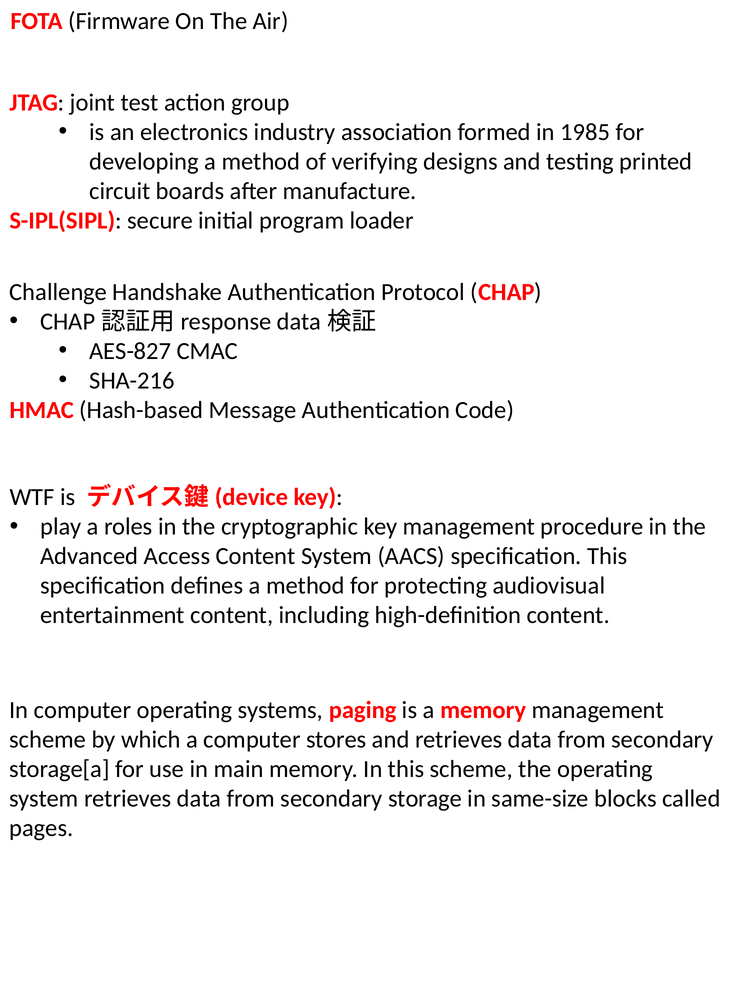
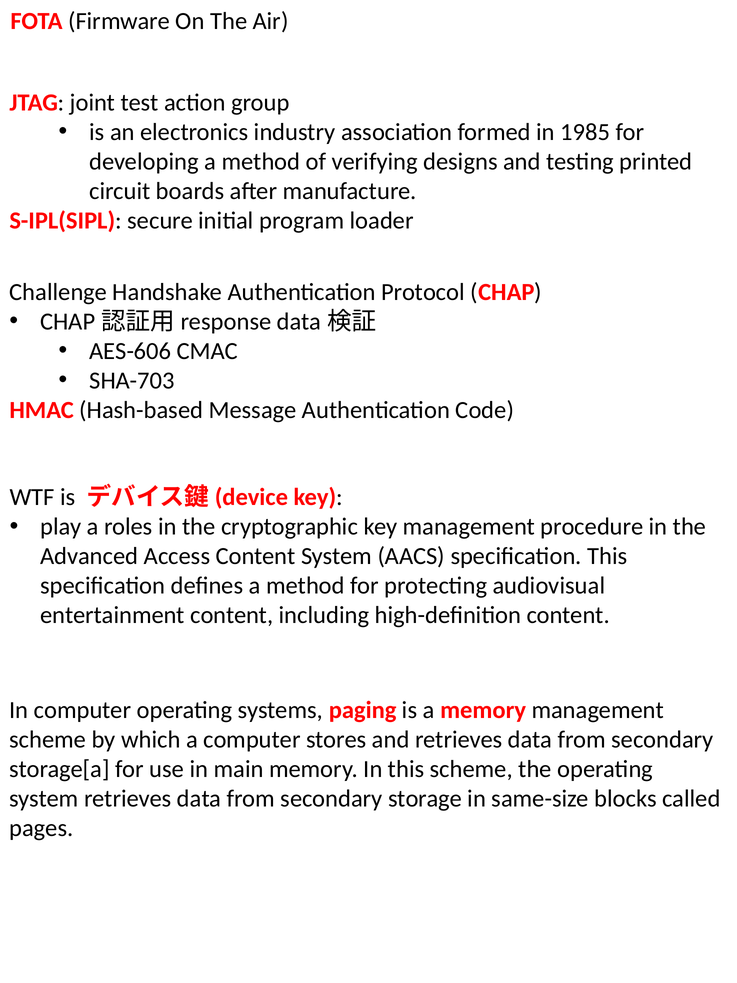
AES-827: AES-827 -> AES-606
SHA-216: SHA-216 -> SHA-703
